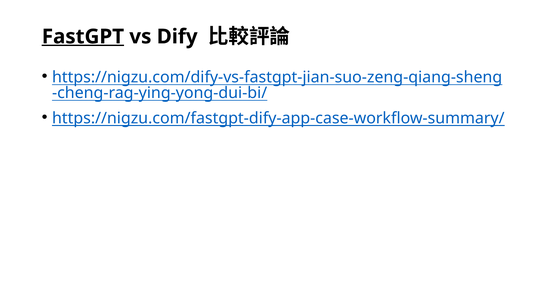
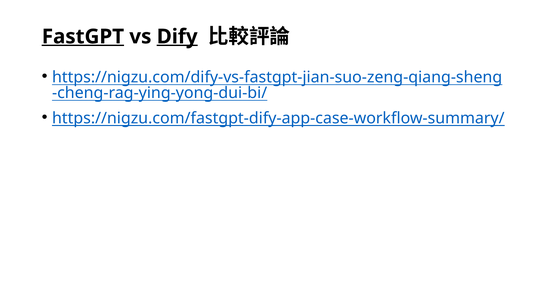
Dify underline: none -> present
